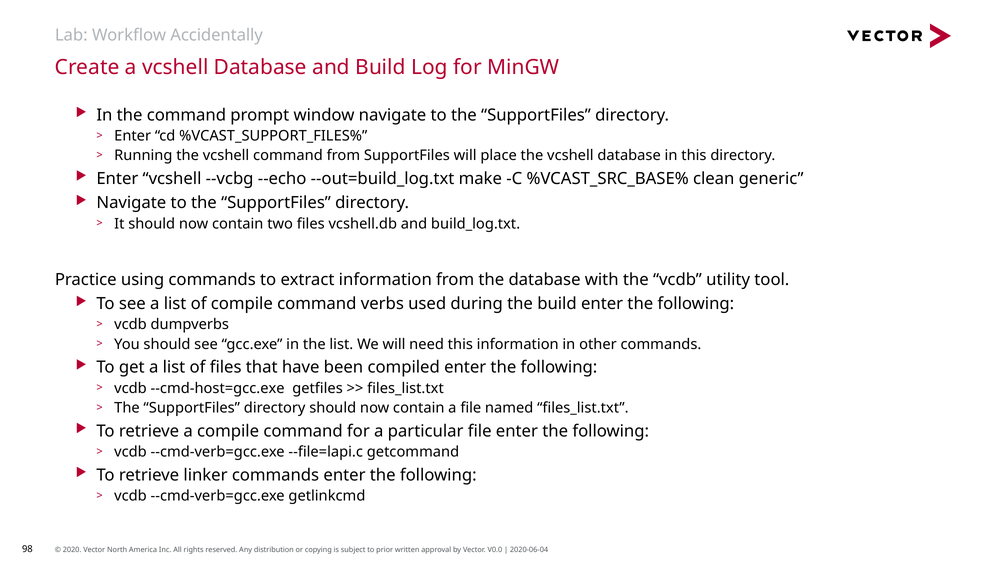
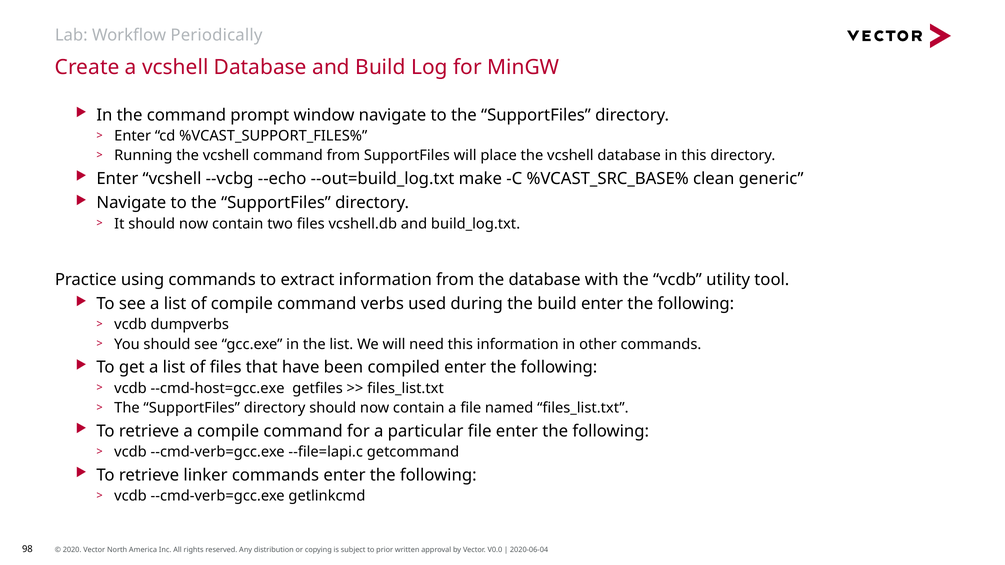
Accidentally: Accidentally -> Periodically
